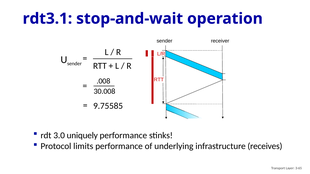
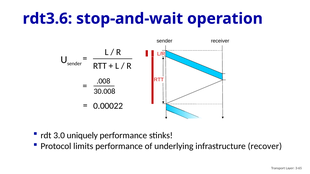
rdt3.1: rdt3.1 -> rdt3.6
9.75585: 9.75585 -> 0.00022
receives: receives -> recover
